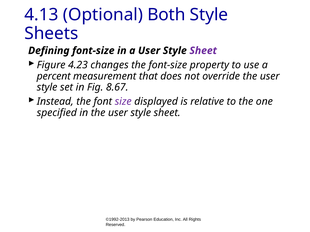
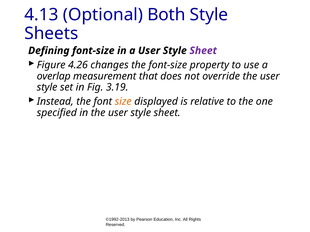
4.23: 4.23 -> 4.26
percent: percent -> overlap
8.67: 8.67 -> 3.19
size colour: purple -> orange
